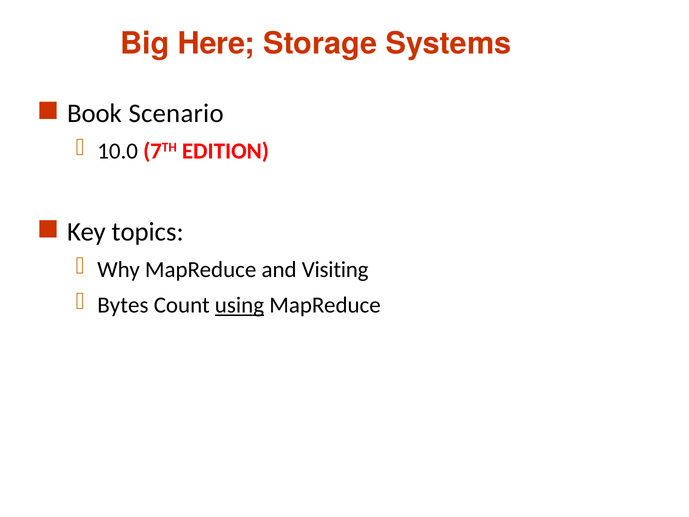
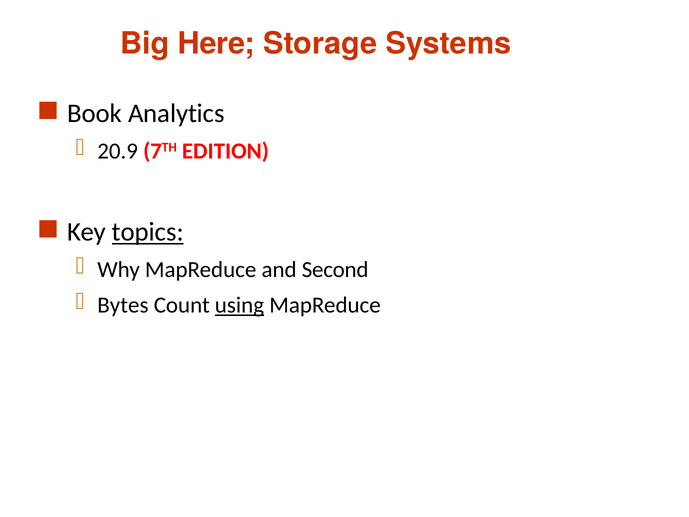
Scenario: Scenario -> Analytics
10.0: 10.0 -> 20.9
topics underline: none -> present
Visiting: Visiting -> Second
